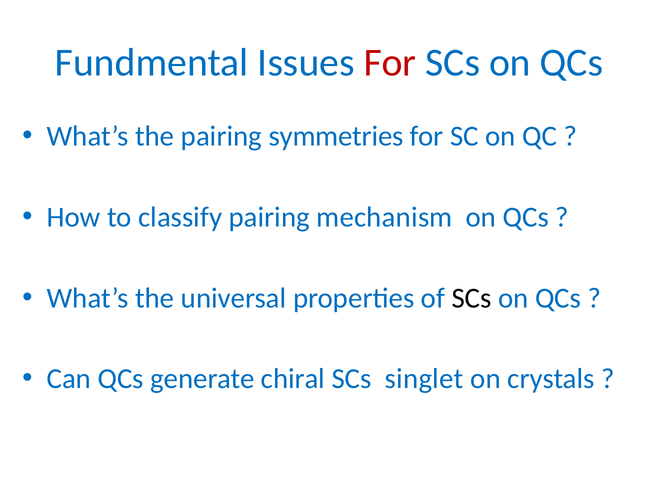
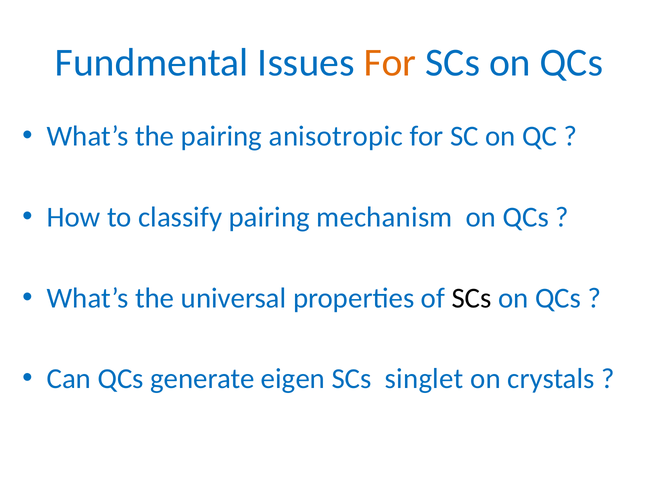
For at (390, 63) colour: red -> orange
symmetries: symmetries -> anisotropic
chiral: chiral -> eigen
